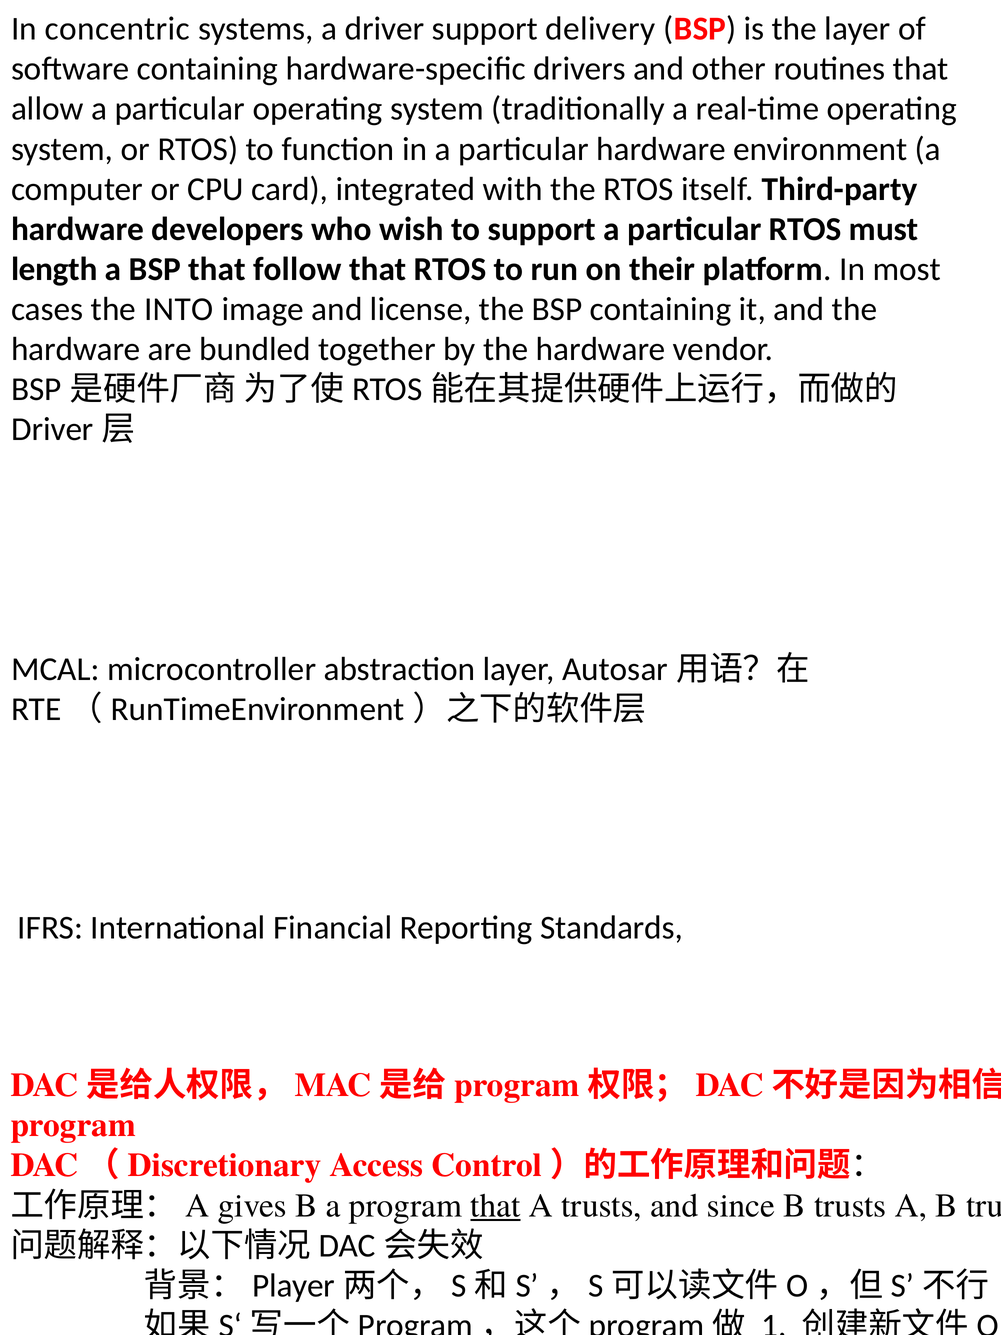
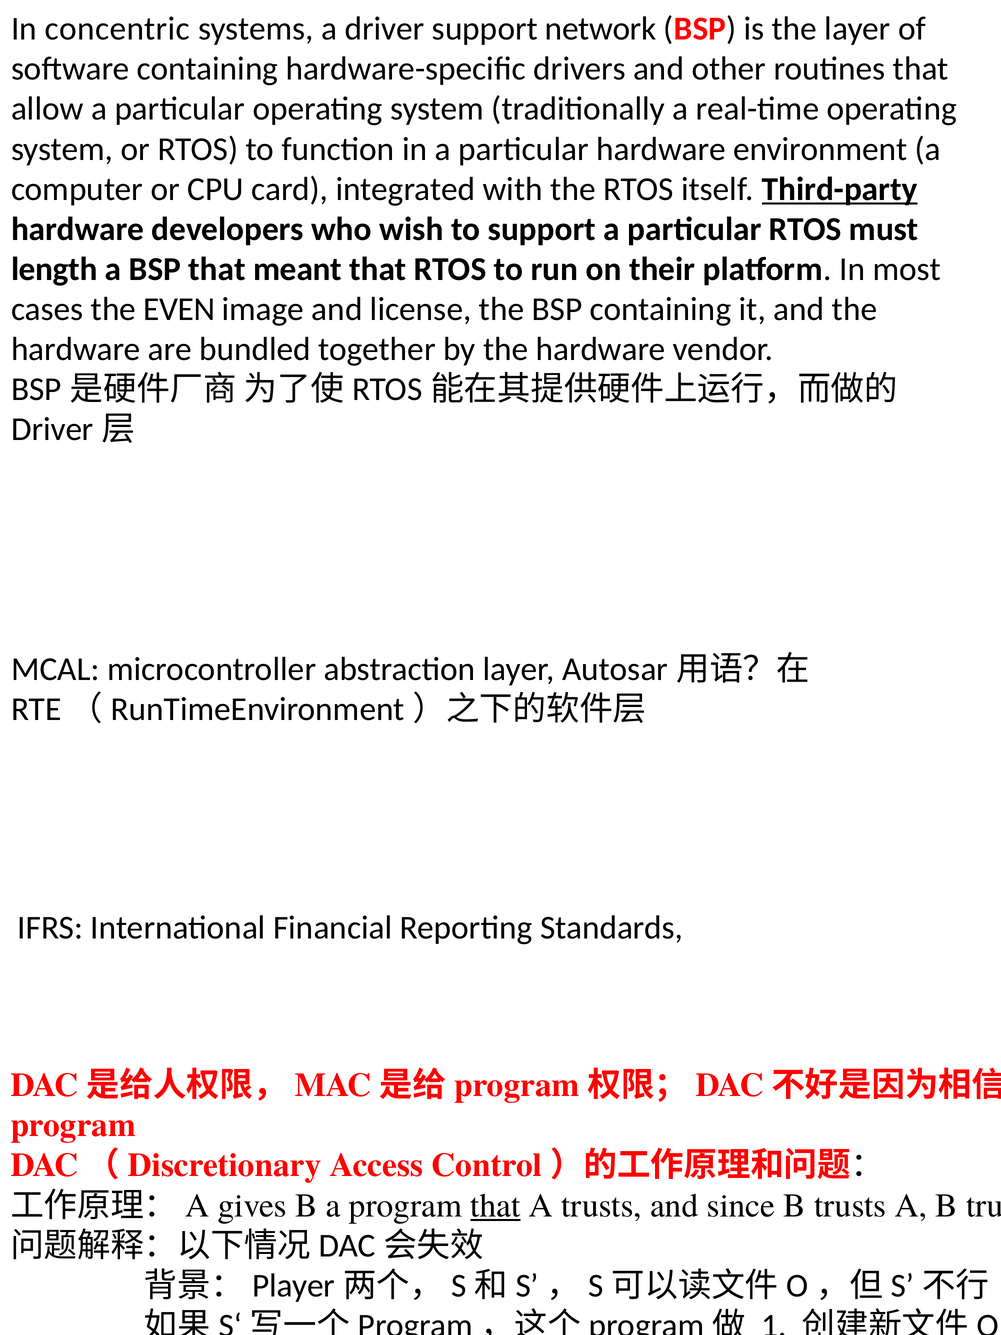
delivery: delivery -> network
Third-party underline: none -> present
follow: follow -> meant
INTO: INTO -> EVEN
